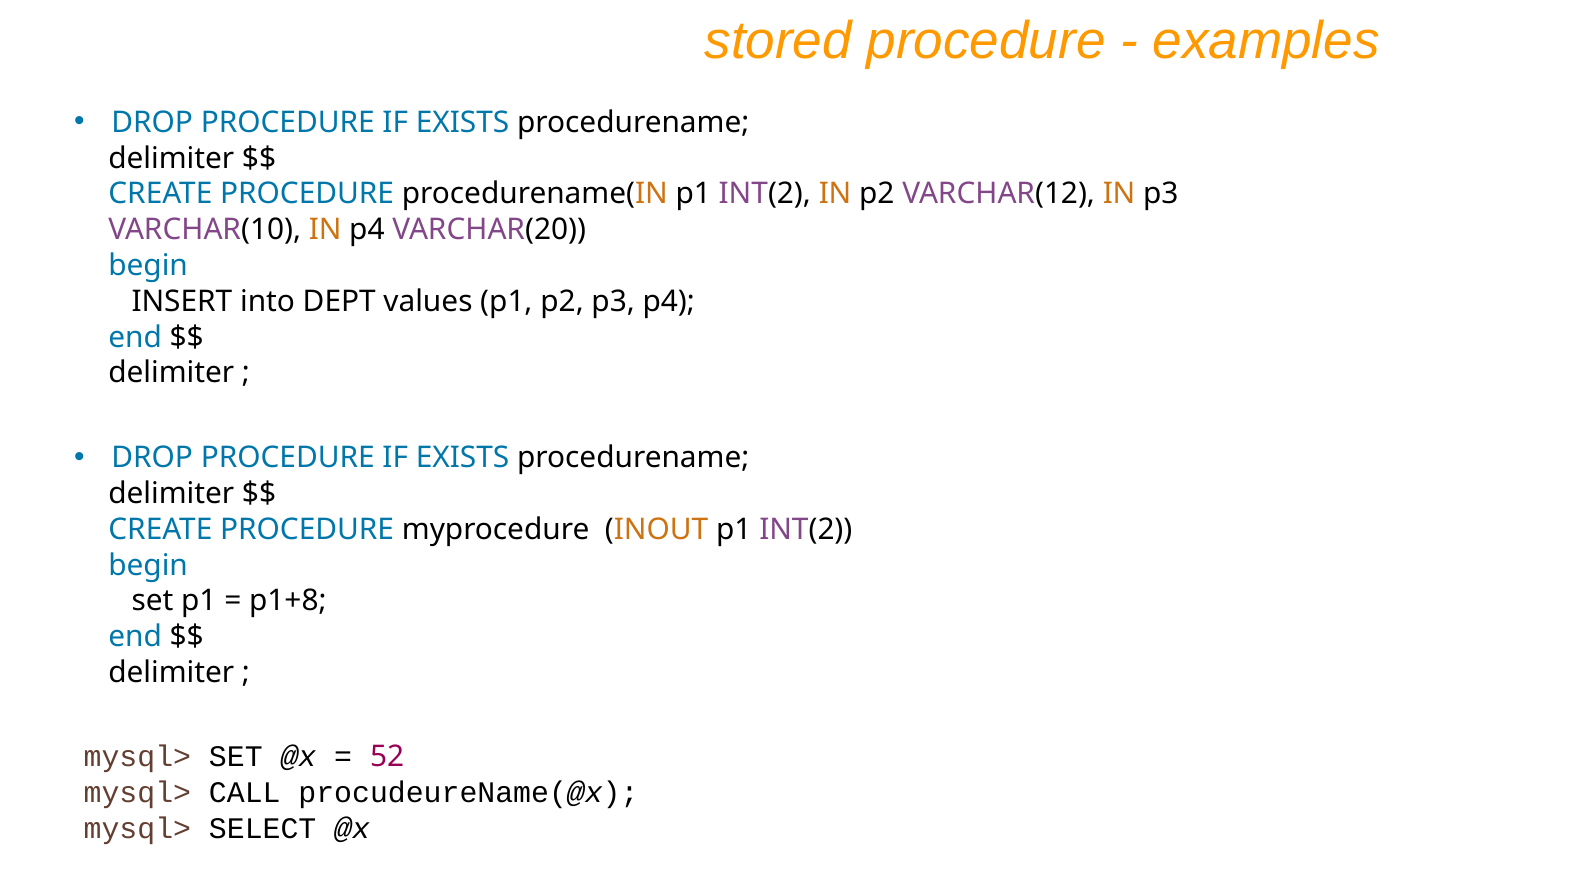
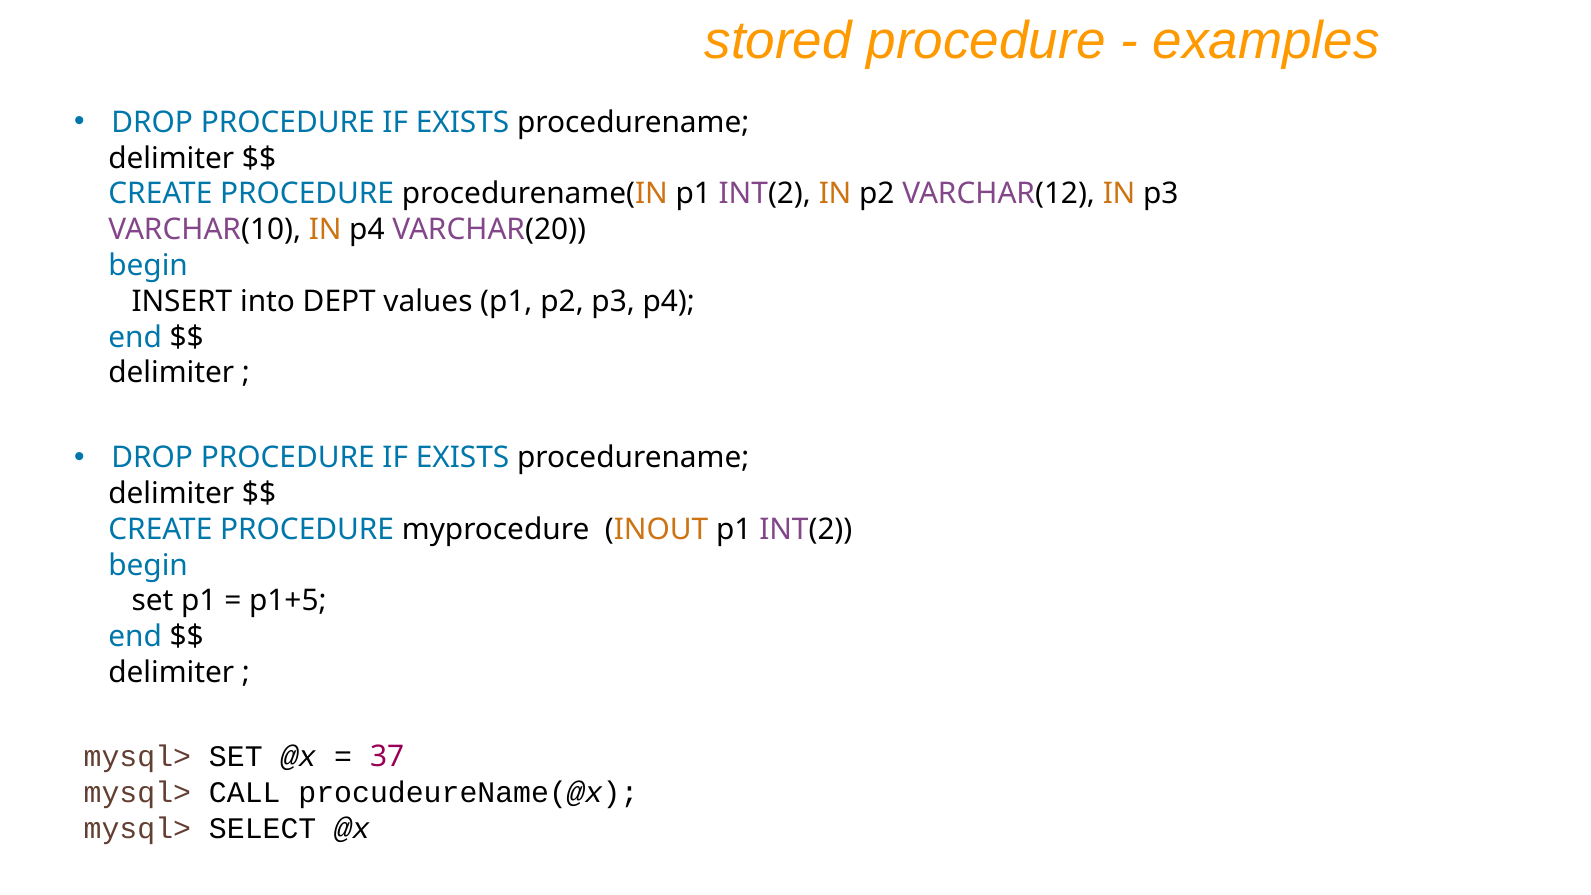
p1+8: p1+8 -> p1+5
52: 52 -> 37
